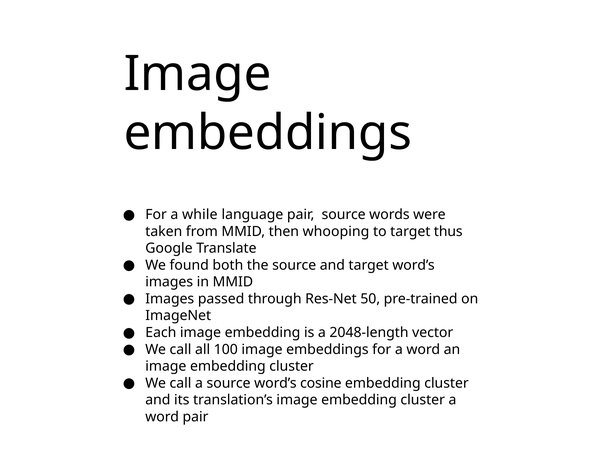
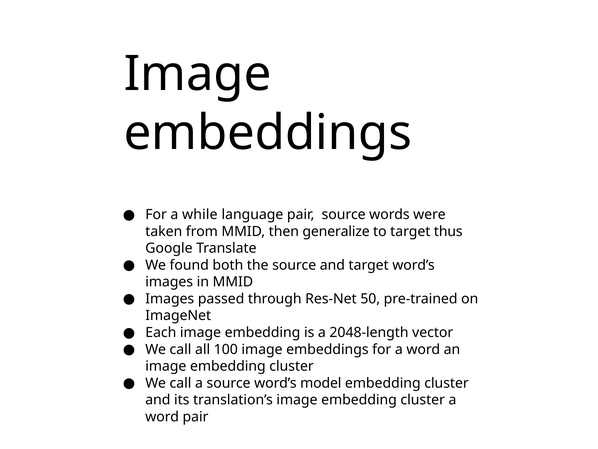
whooping: whooping -> generalize
cosine: cosine -> model
